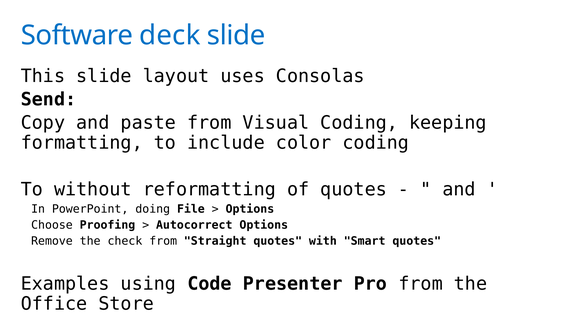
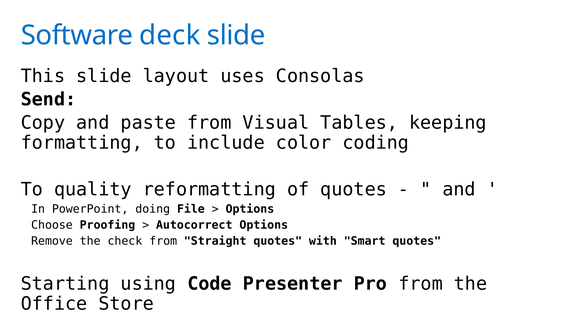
Visual Coding: Coding -> Tables
without: without -> quality
Examples: Examples -> Starting
